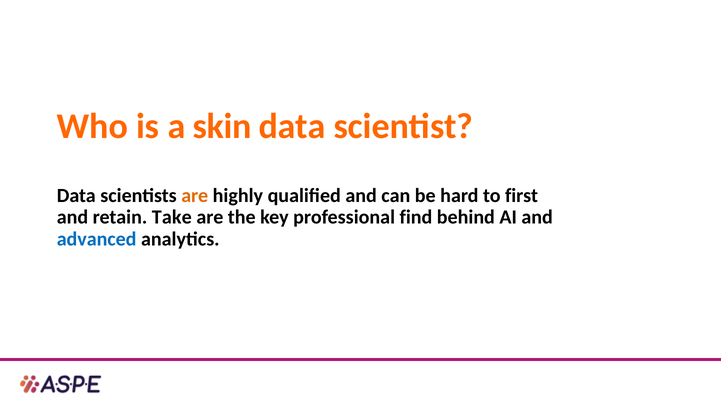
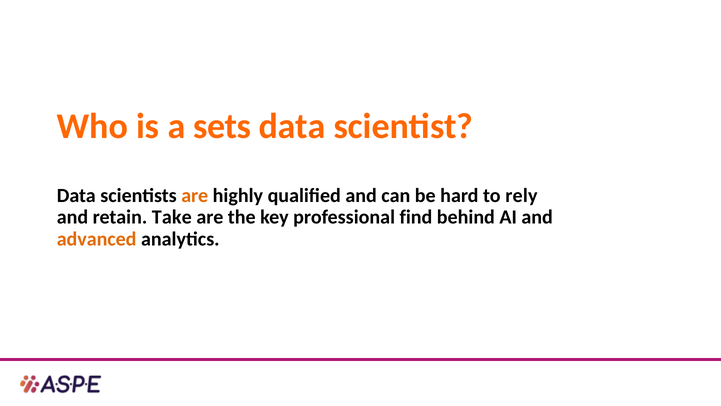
skin: skin -> sets
first: first -> rely
advanced colour: blue -> orange
